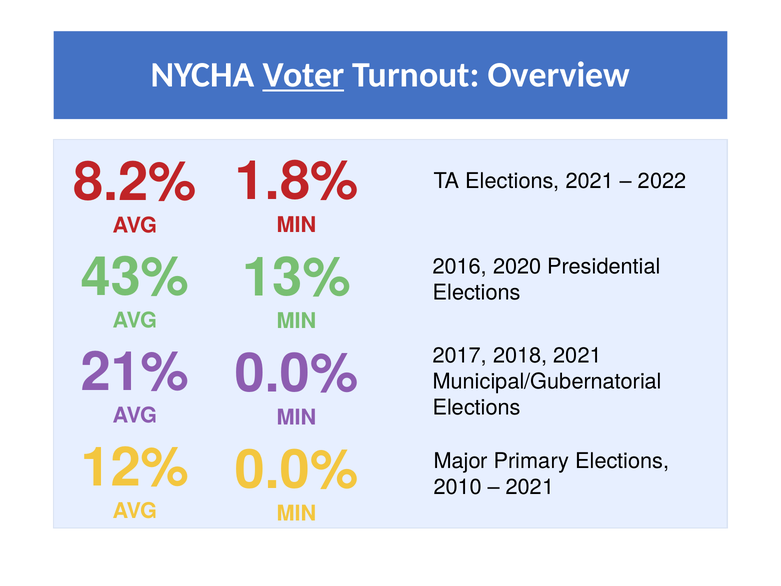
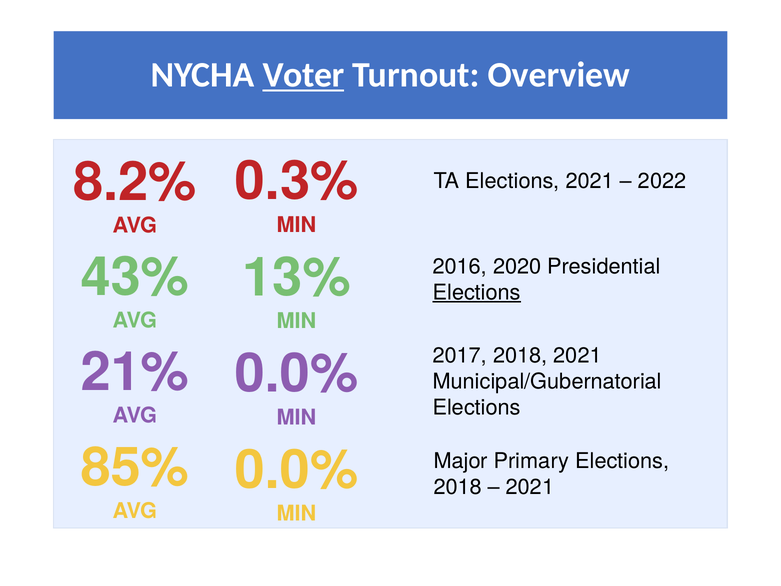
1.8%: 1.8% -> 0.3%
Elections at (477, 292) underline: none -> present
12%: 12% -> 85%
2010 at (458, 487): 2010 -> 2018
